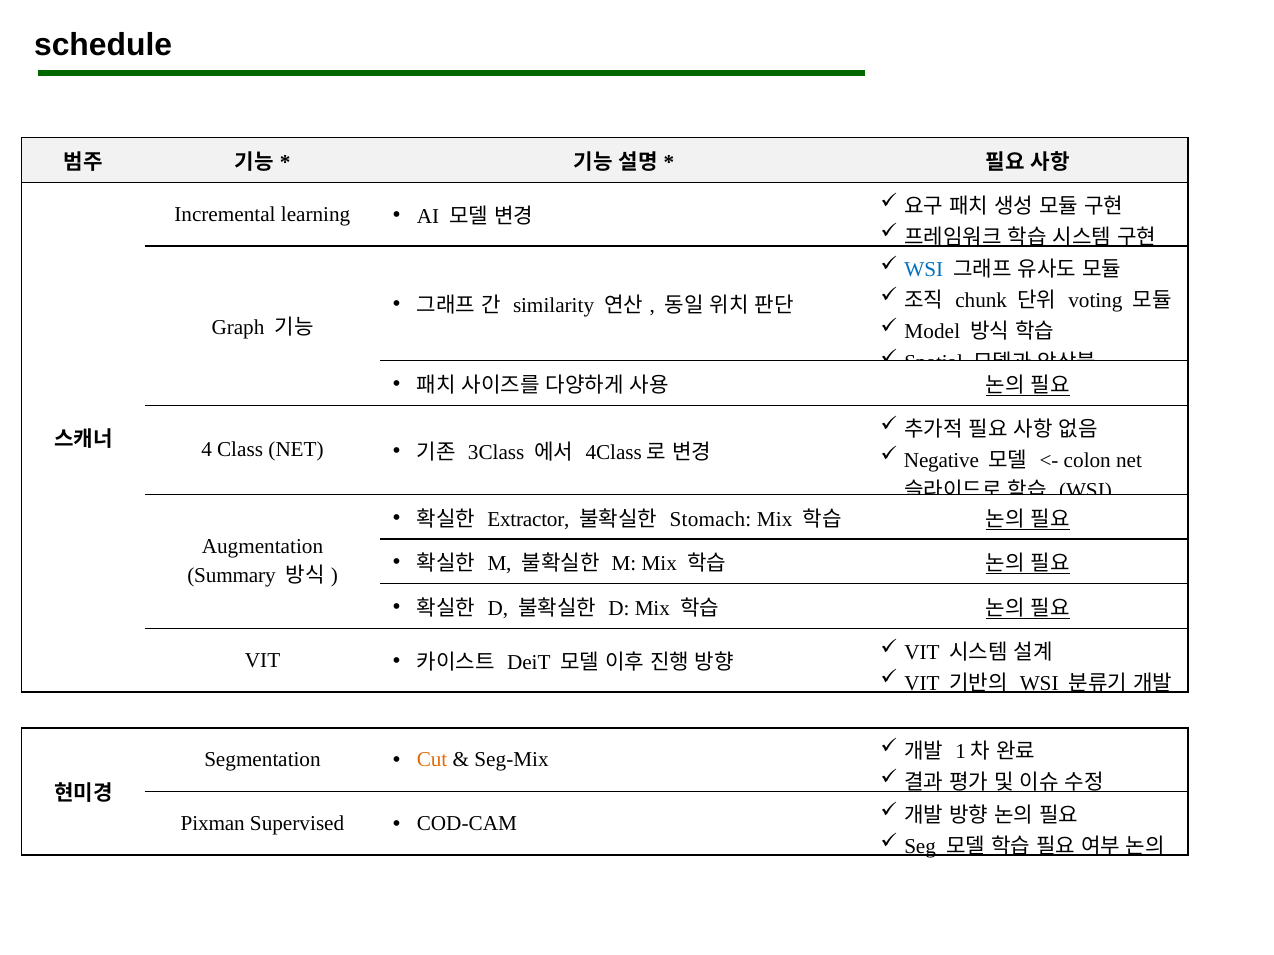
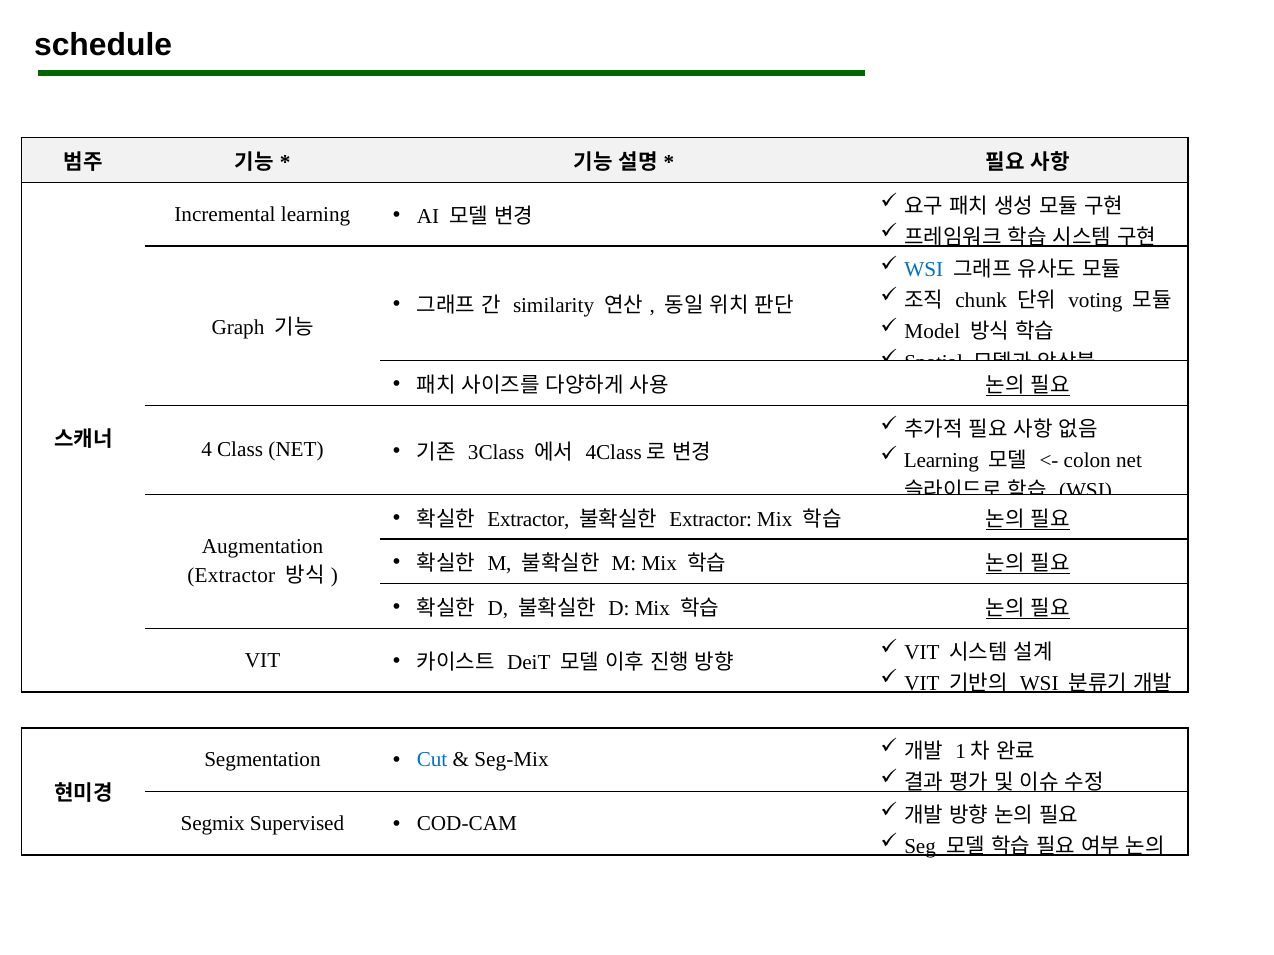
Negative at (941, 460): Negative -> Learning
Stomach at (710, 519): Stomach -> Extractor
Summary at (231, 576): Summary -> Extractor
Cut colour: orange -> blue
Pixman: Pixman -> Segmix
